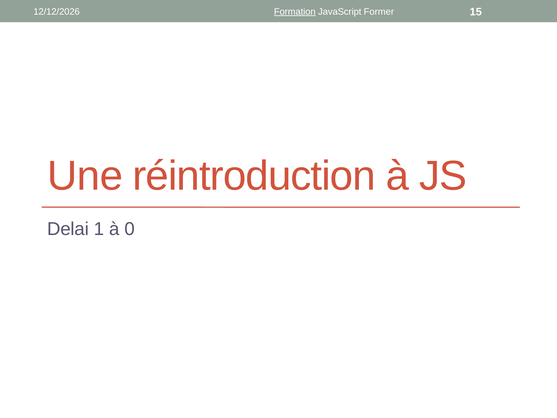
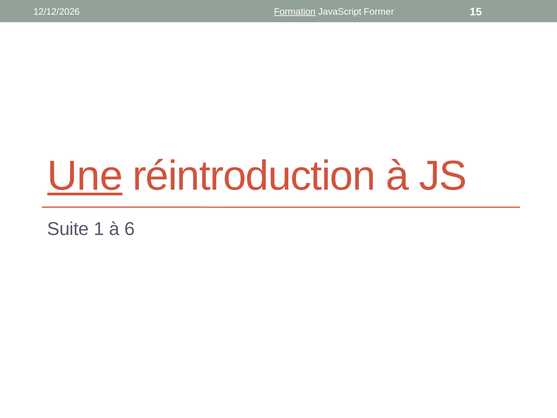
Une underline: none -> present
Delai: Delai -> Suite
0: 0 -> 6
